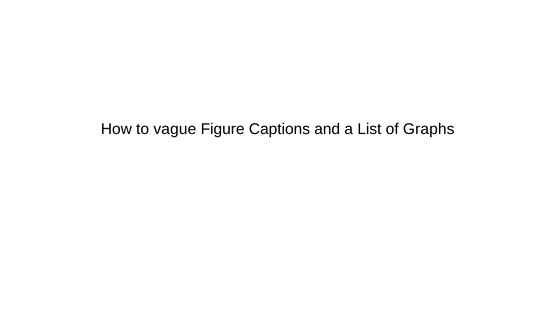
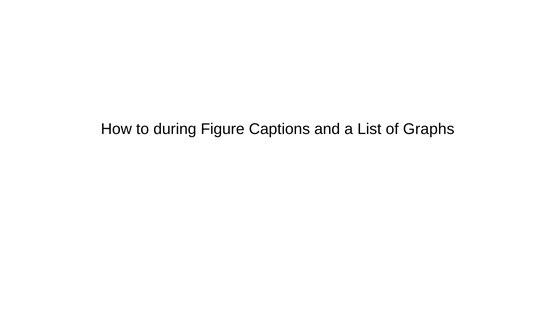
vague: vague -> during
